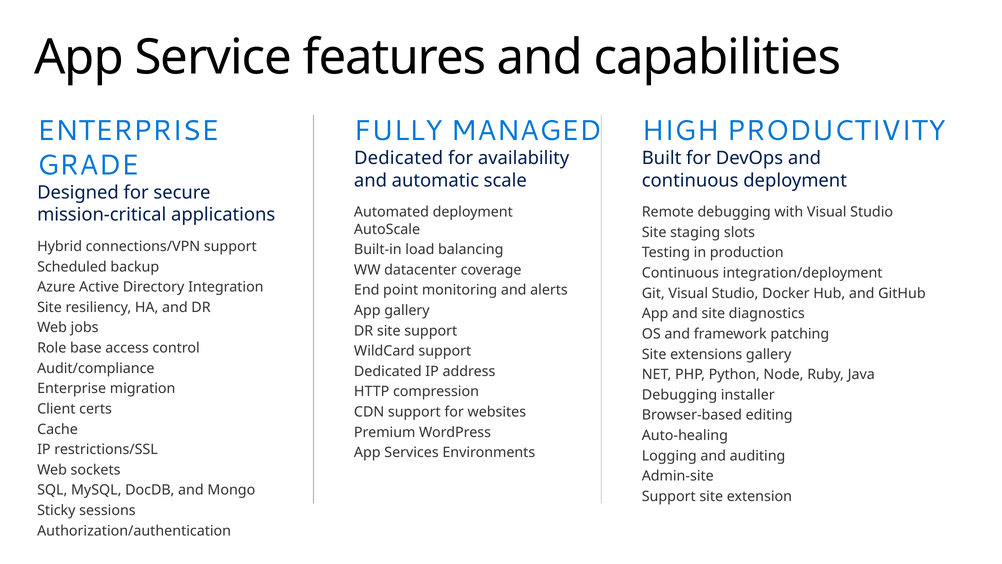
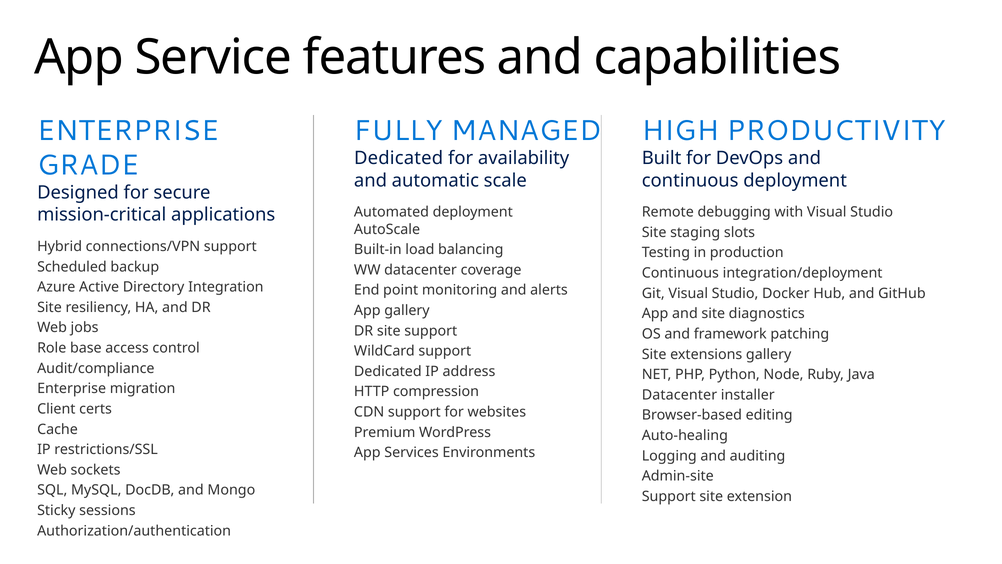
Debugging at (680, 395): Debugging -> Datacenter
